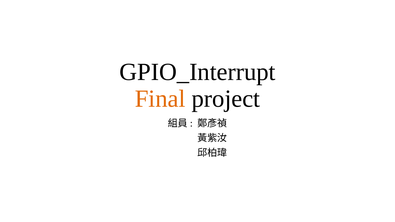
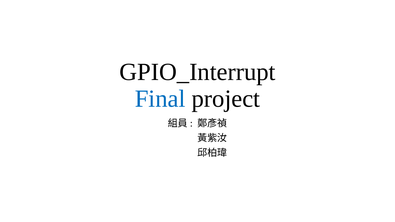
Final colour: orange -> blue
